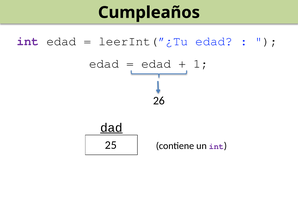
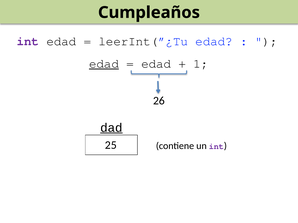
edad at (104, 64) underline: none -> present
